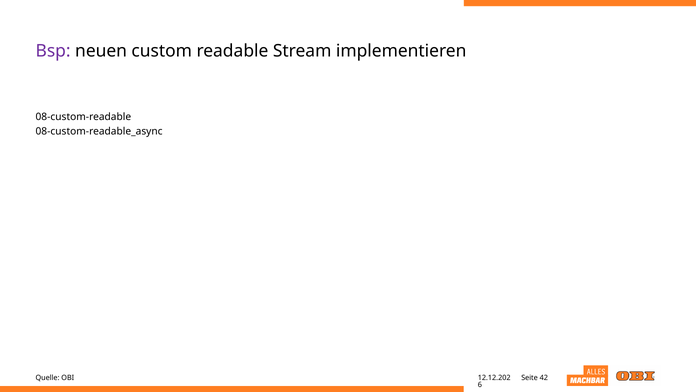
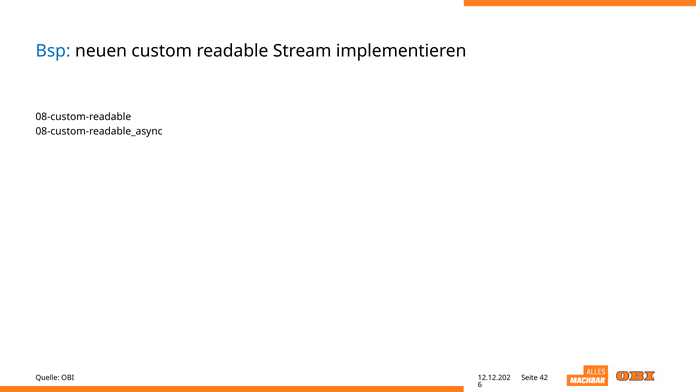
Bsp colour: purple -> blue
